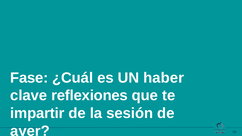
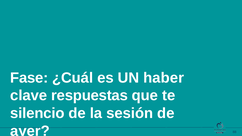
reflexiones: reflexiones -> respuestas
impartir: impartir -> silencio
